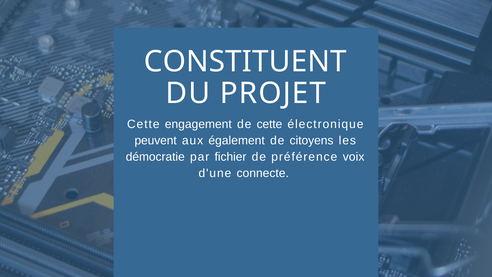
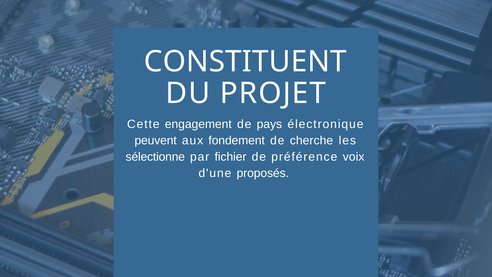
de cette: cette -> pays
également: également -> fondement
citoyens: citoyens -> cherche
démocratie: démocratie -> sélectionne
connecte: connecte -> proposés
